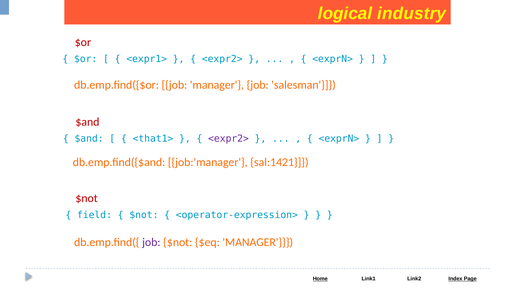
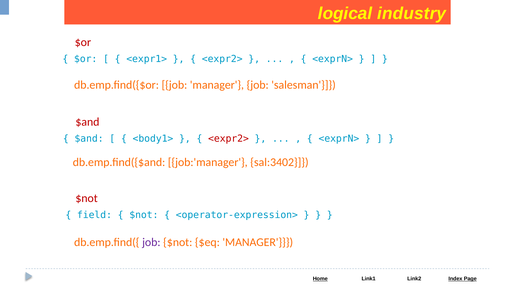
<that1>: <that1> -> <body1>
<expr2> at (228, 138) colour: purple -> red
sal:1421: sal:1421 -> sal:3402
